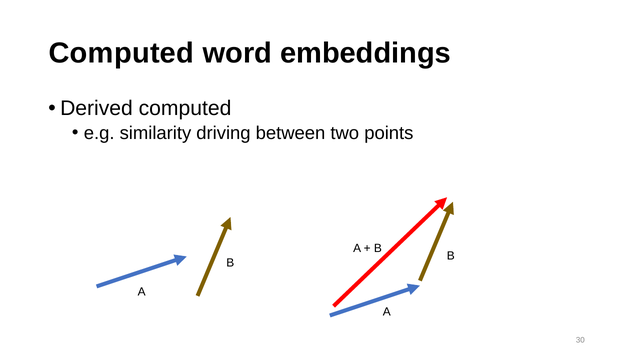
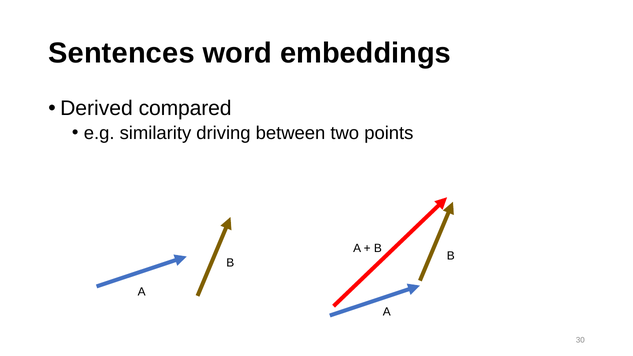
Computed at (121, 53): Computed -> Sentences
Derived computed: computed -> compared
